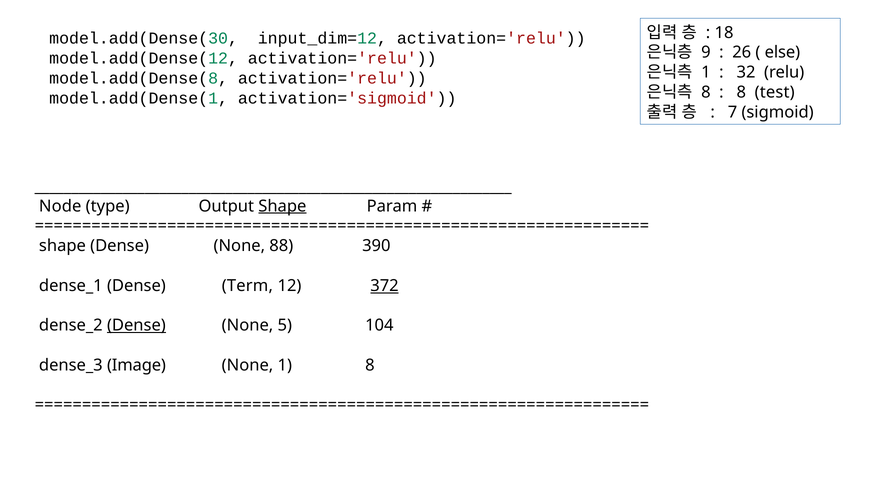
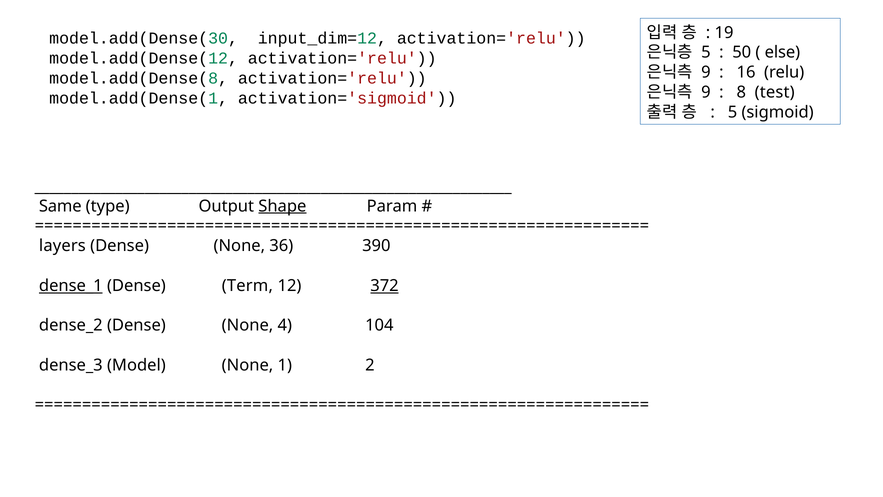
18: 18 -> 19
9 at (706, 52): 9 -> 5
26: 26 -> 50
1 at (706, 72): 1 -> 9
32: 32 -> 16
8 at (706, 92): 8 -> 9
7 at (733, 112): 7 -> 5
Node: Node -> Same
shape at (62, 246): shape -> layers
88: 88 -> 36
dense_1 underline: none -> present
Dense at (136, 325) underline: present -> none
5: 5 -> 4
Image: Image -> Model
1 8: 8 -> 2
